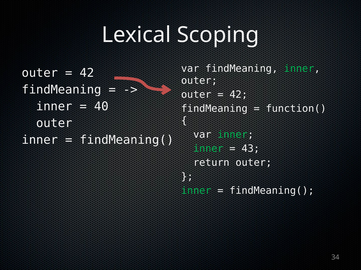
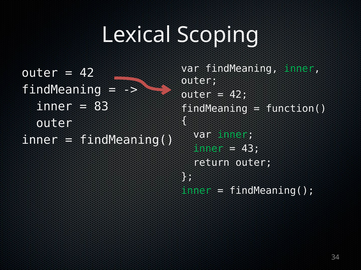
40: 40 -> 83
